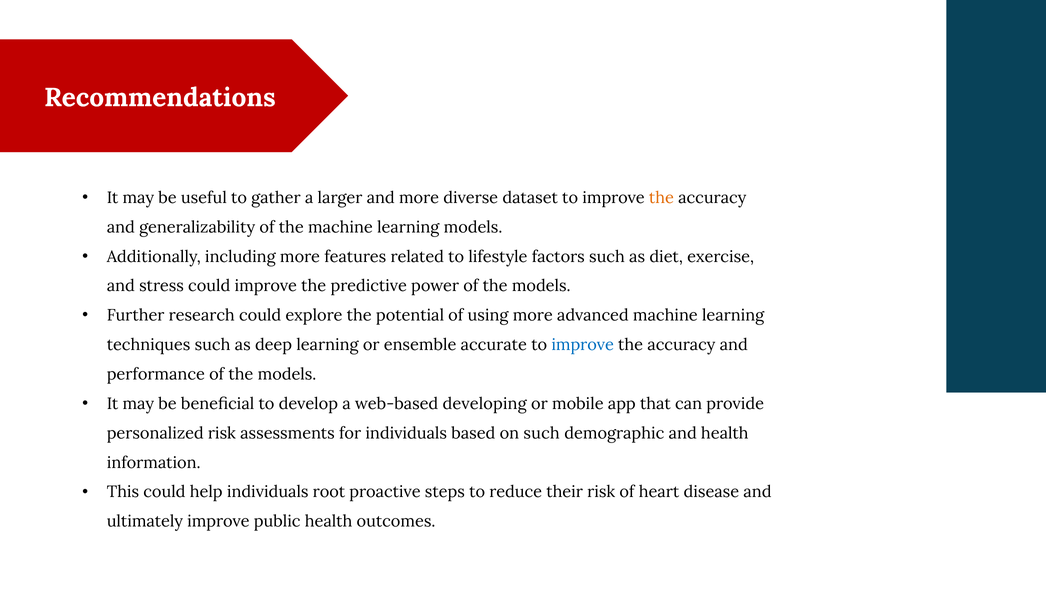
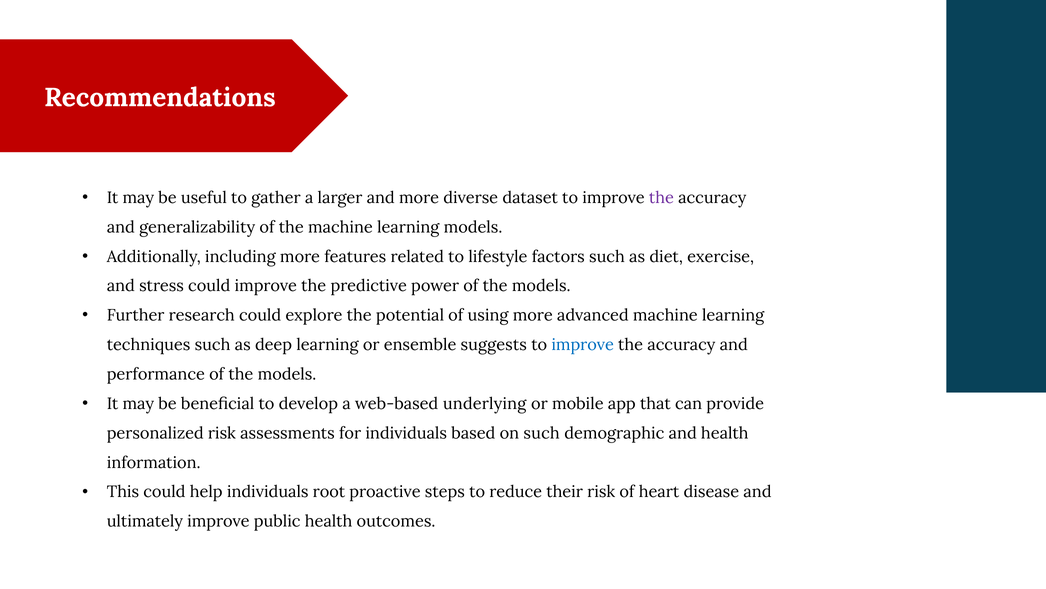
the at (661, 198) colour: orange -> purple
accurate: accurate -> suggests
developing: developing -> underlying
